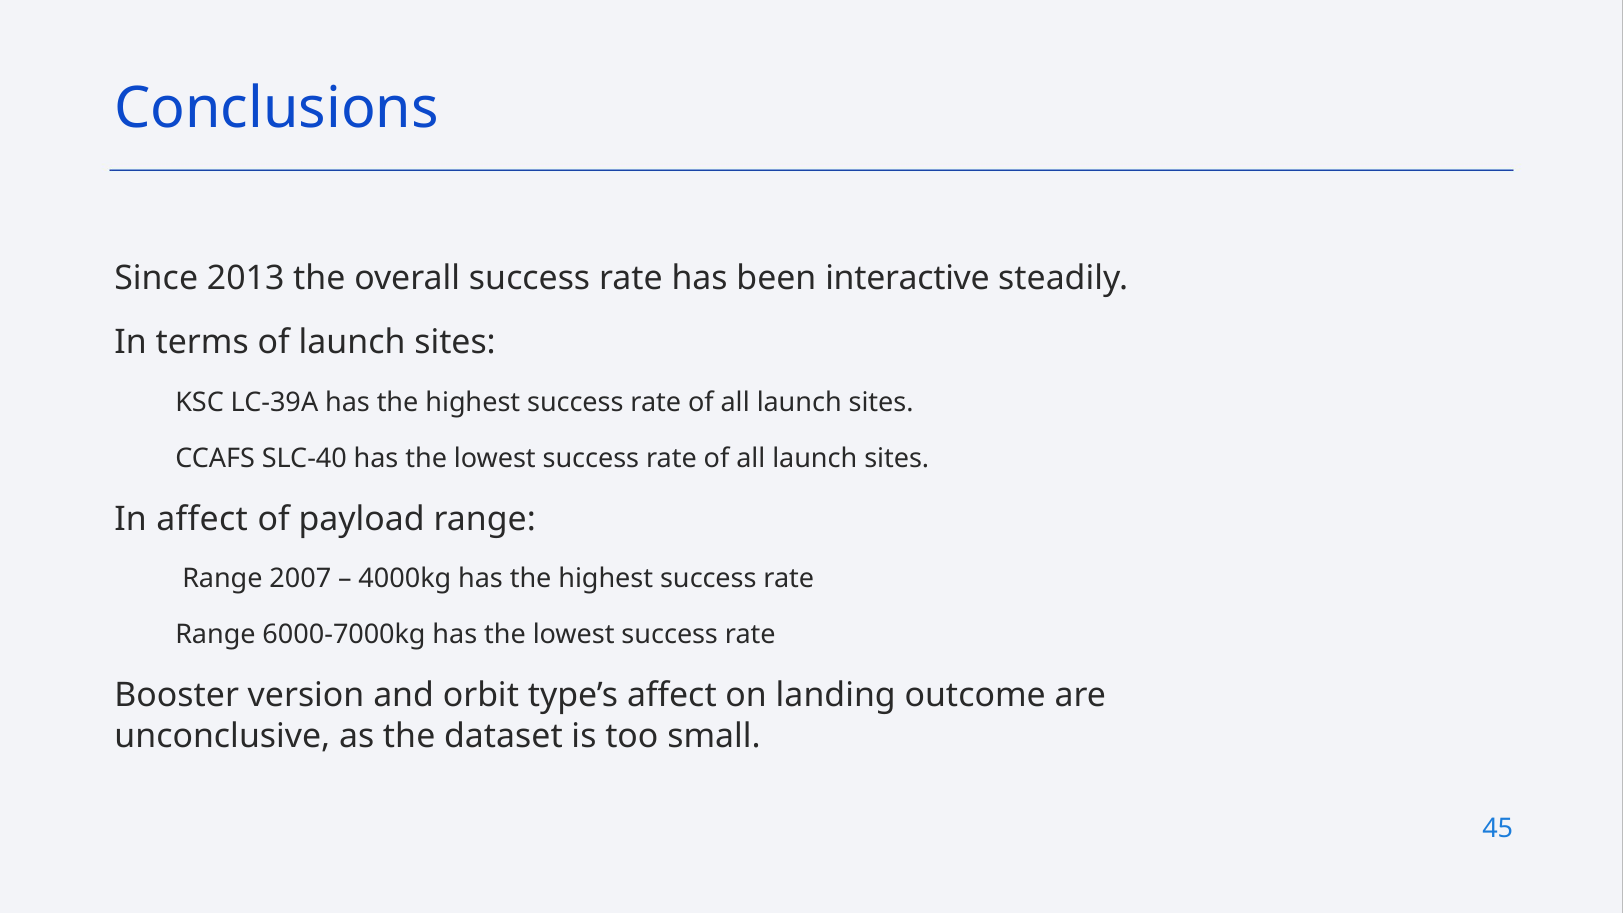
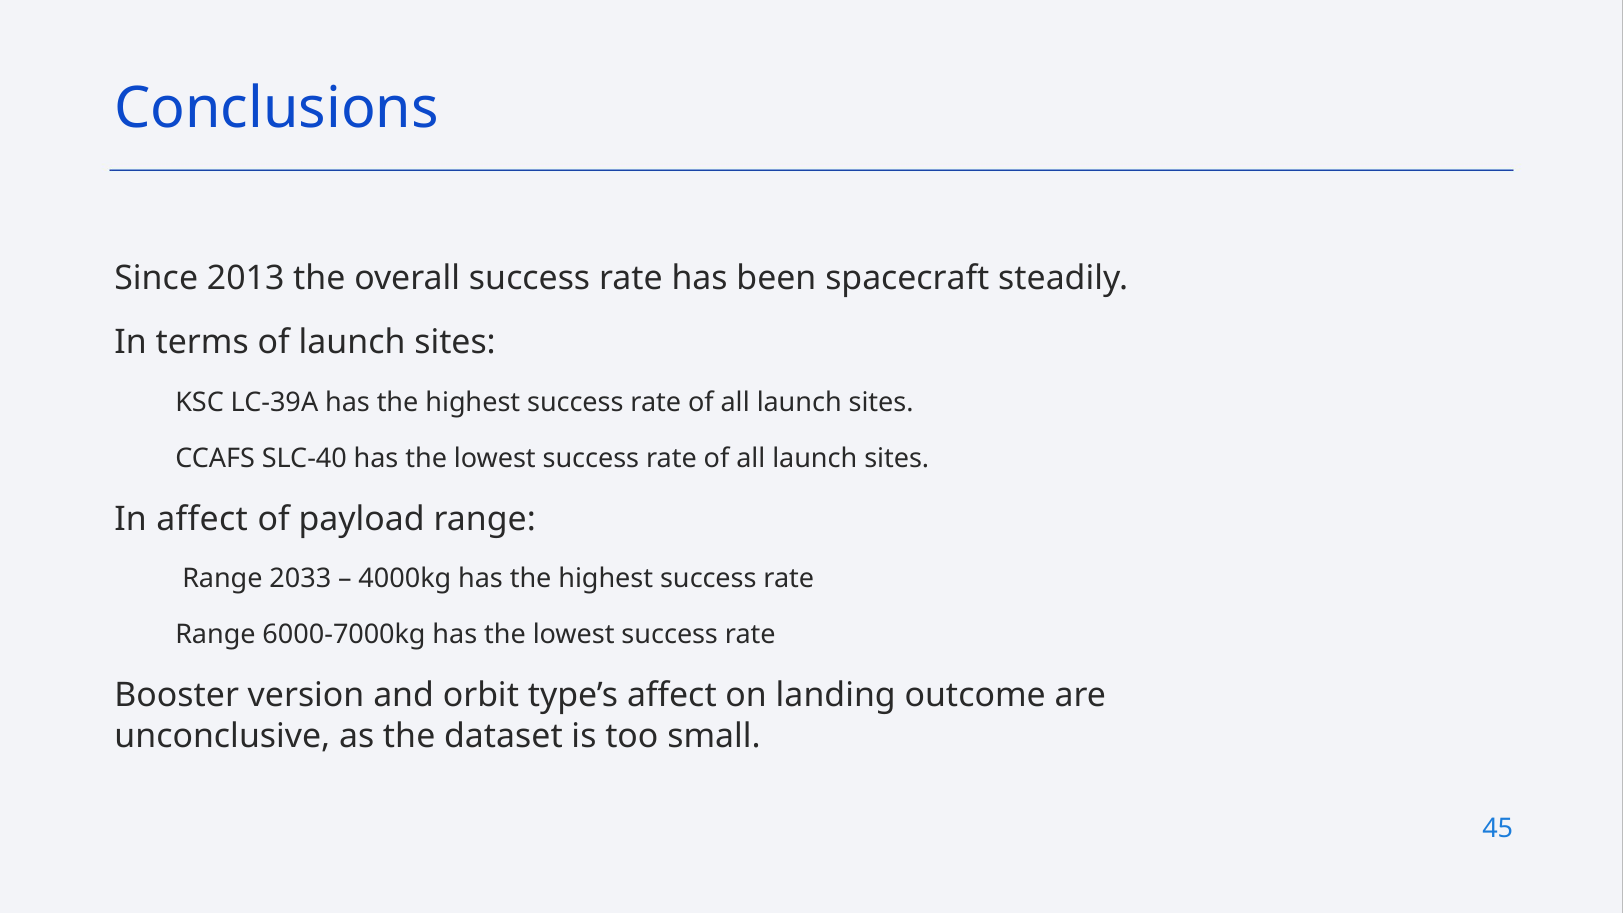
interactive: interactive -> spacecraft
2007: 2007 -> 2033
